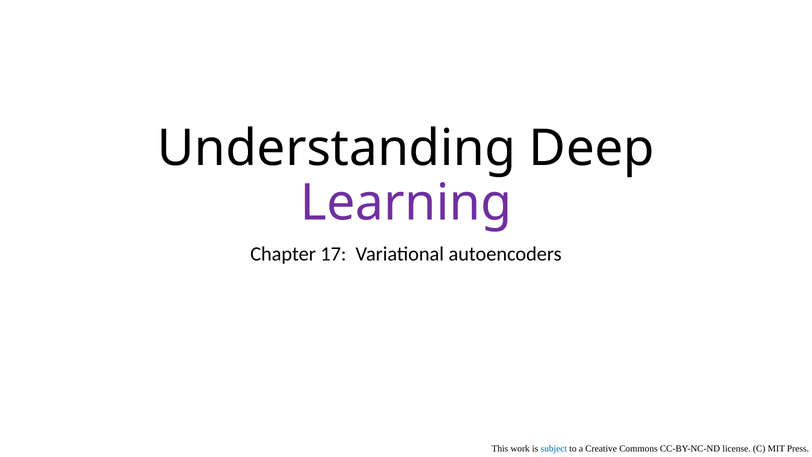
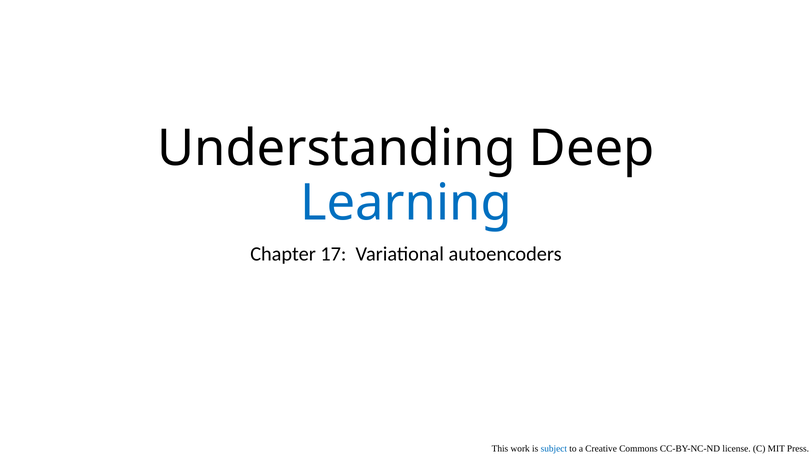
Learning colour: purple -> blue
